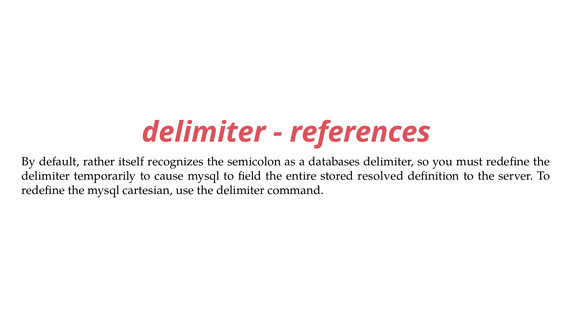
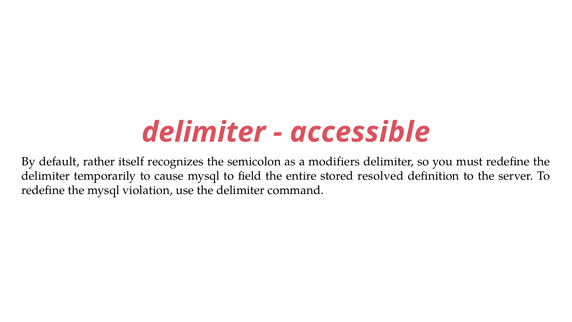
references: references -> accessible
databases: databases -> modifiers
cartesian: cartesian -> violation
